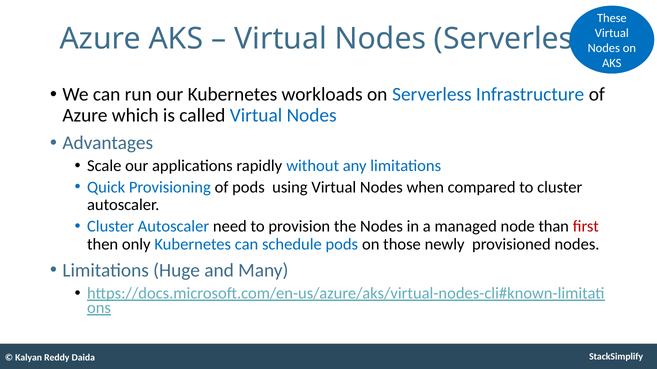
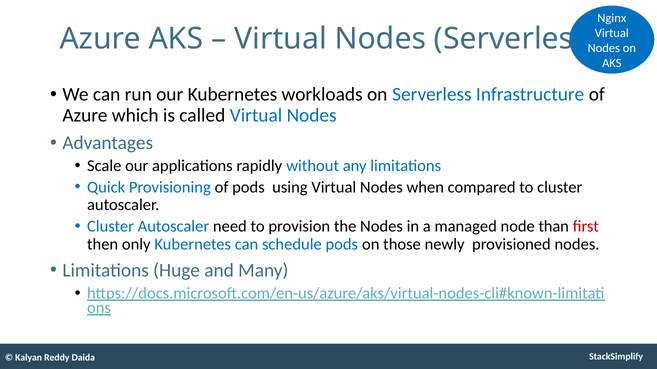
These: These -> Nginx
